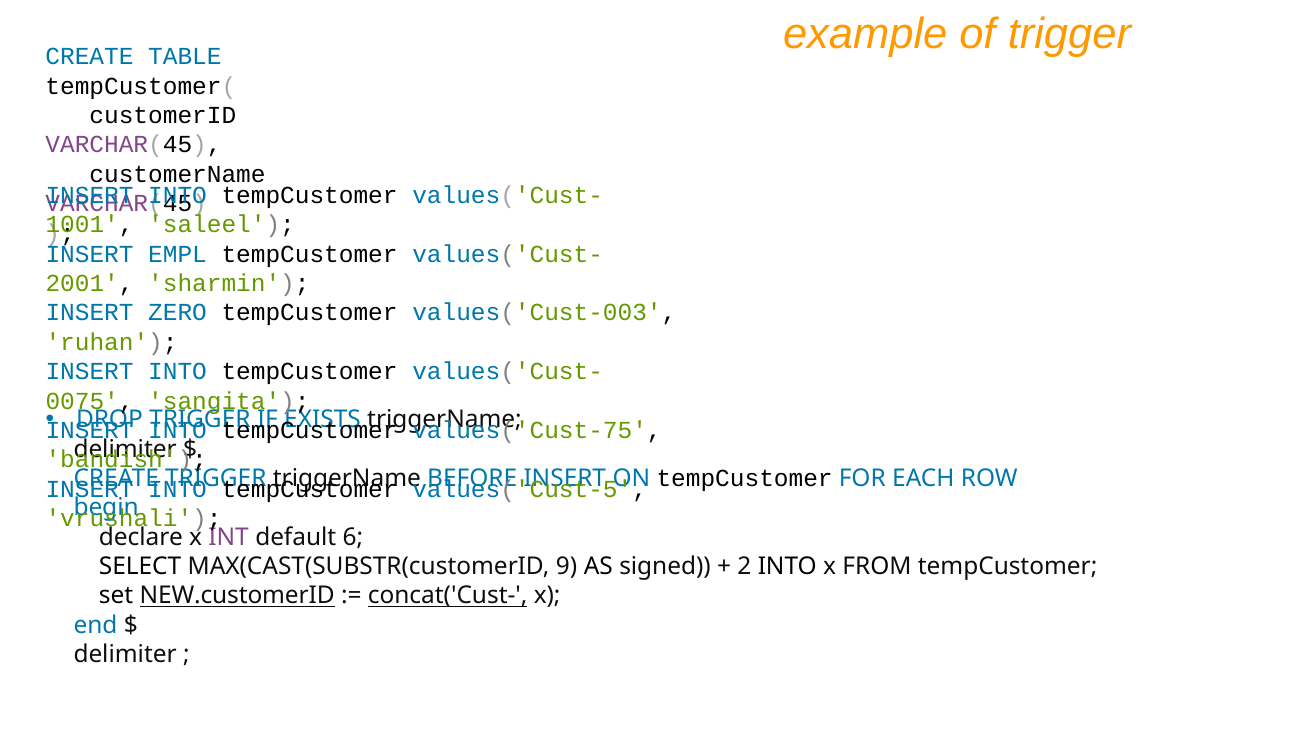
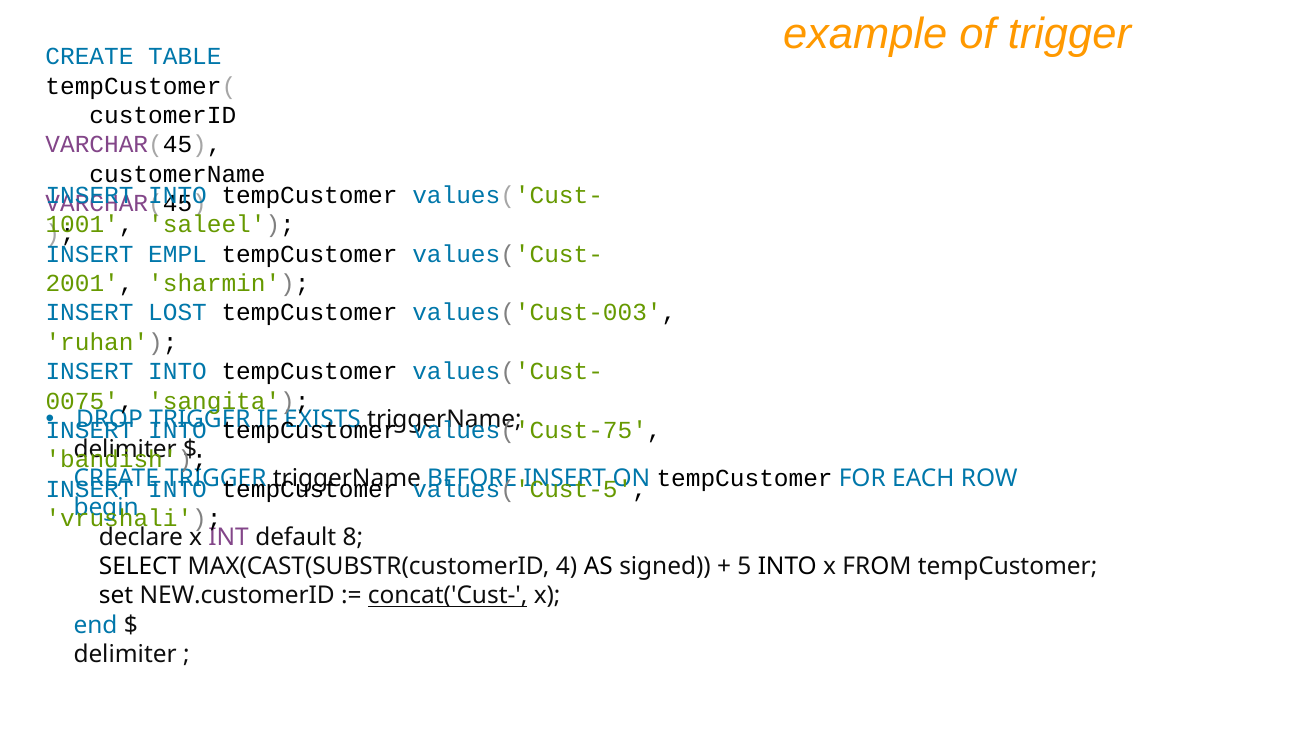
ZERO: ZERO -> LOST
6: 6 -> 8
9: 9 -> 4
2: 2 -> 5
NEW.customerID underline: present -> none
